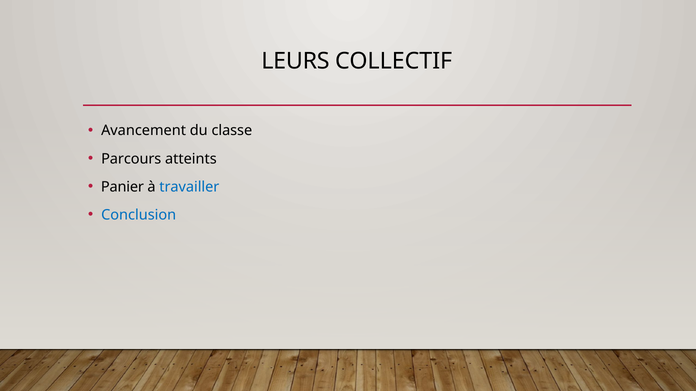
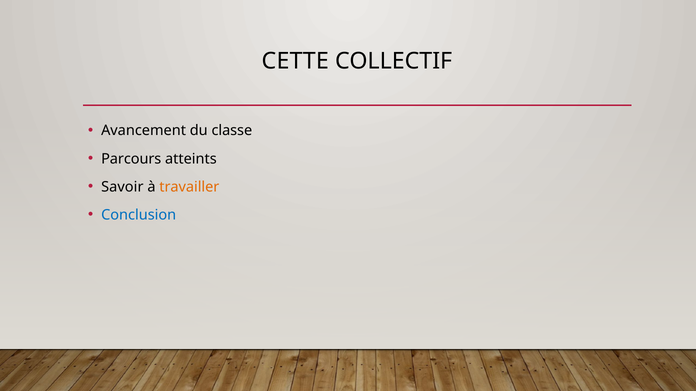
LEURS: LEURS -> CETTE
Panier: Panier -> Savoir
travailler colour: blue -> orange
